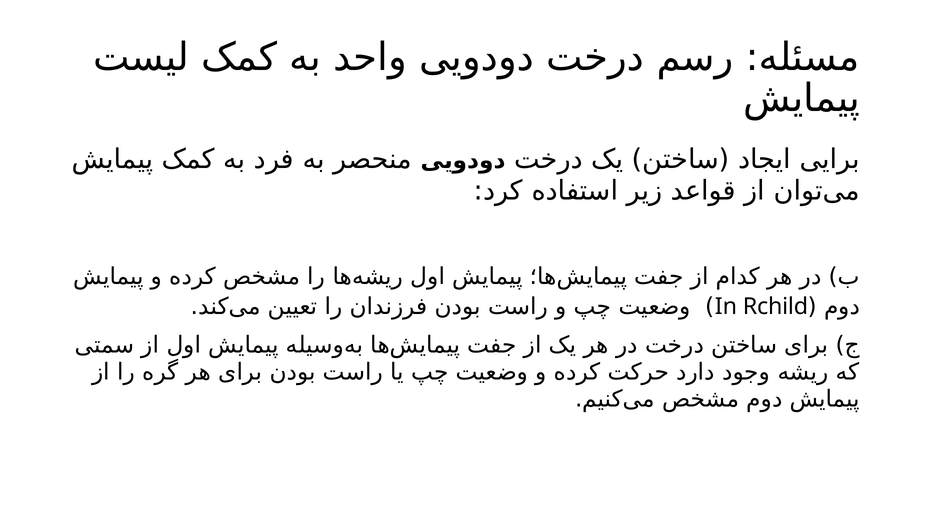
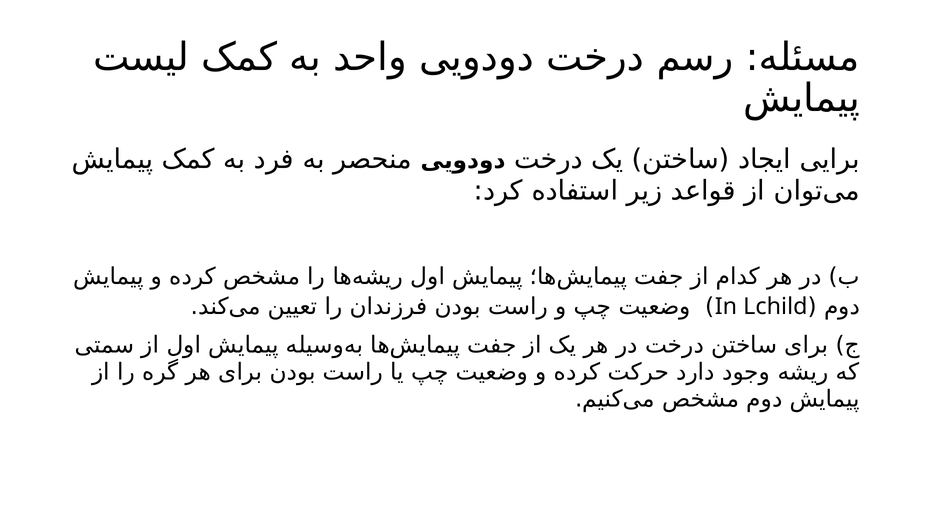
Rchild: Rchild -> Lchild
